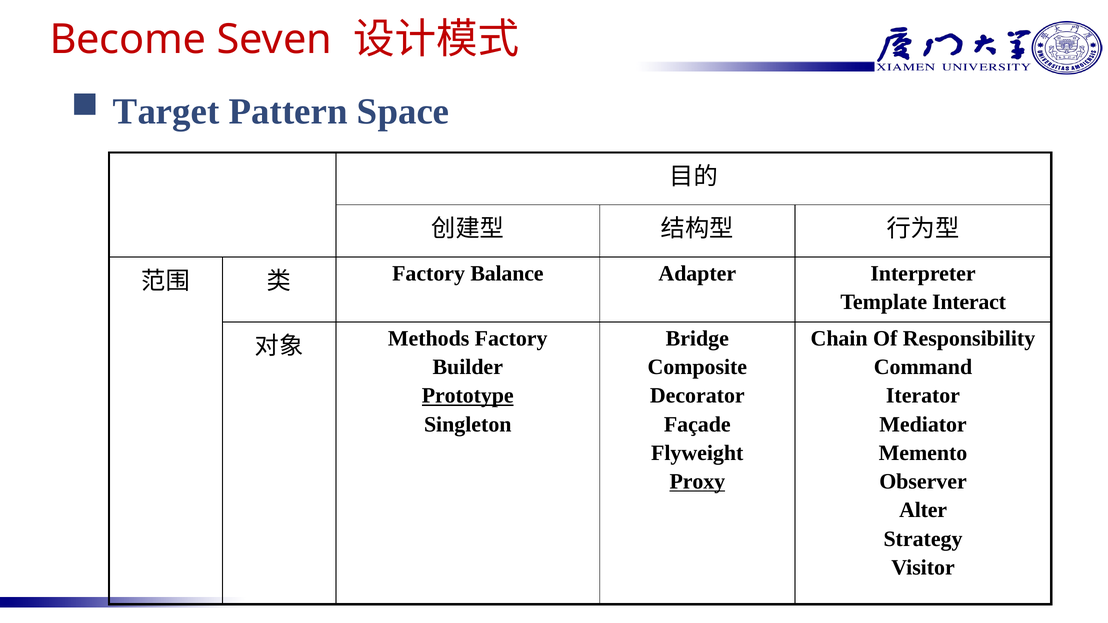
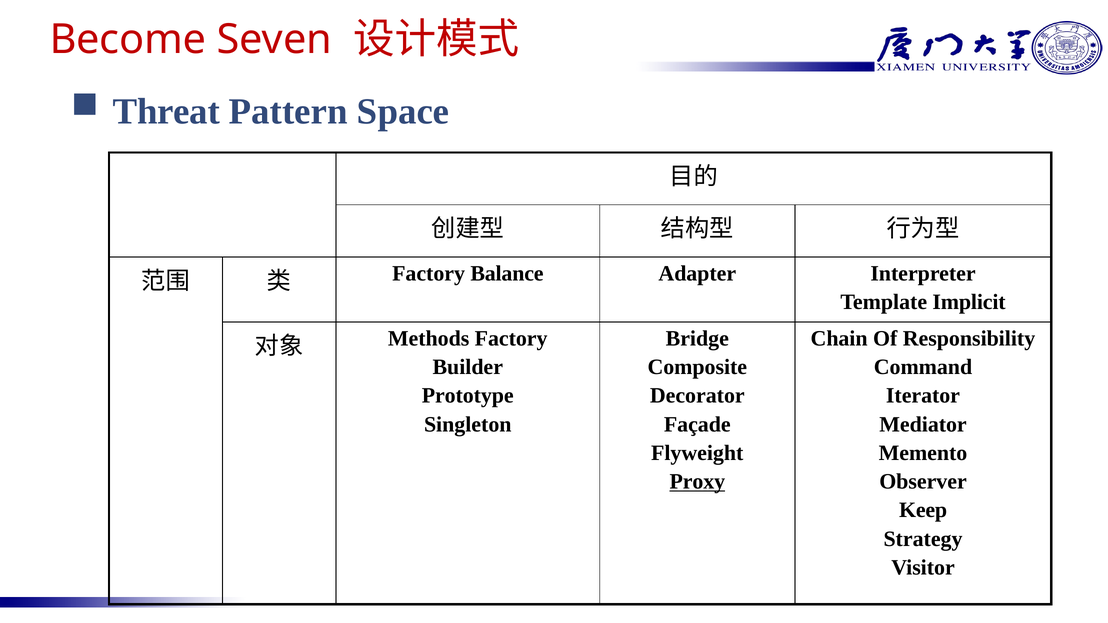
Target: Target -> Threat
Interact: Interact -> Implicit
Prototype underline: present -> none
Alter: Alter -> Keep
